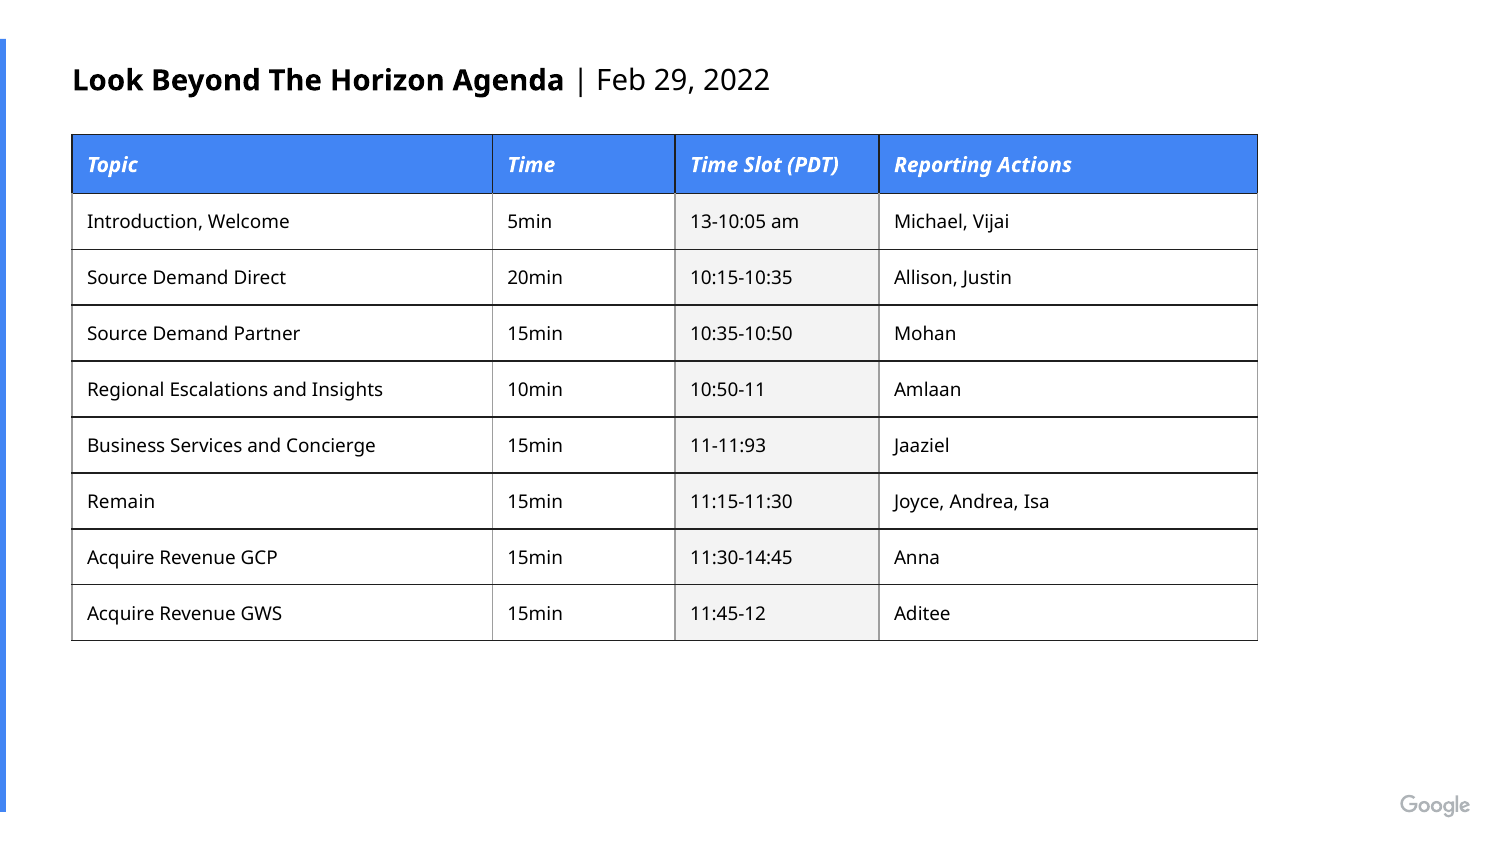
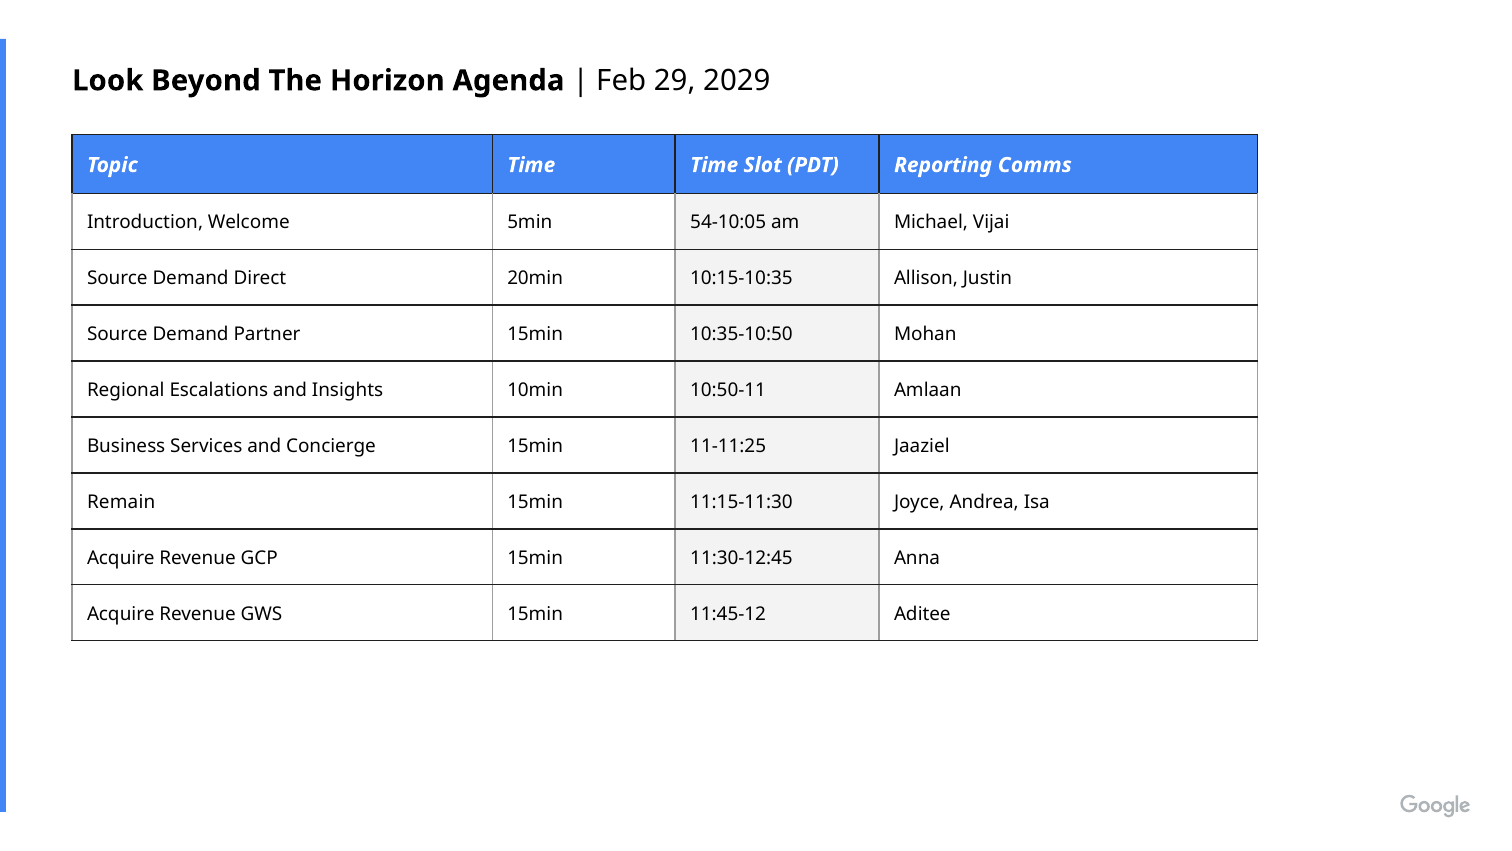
2022: 2022 -> 2029
Actions: Actions -> Comms
13-10:05: 13-10:05 -> 54-10:05
11-11:93: 11-11:93 -> 11-11:25
11:30-14:45: 11:30-14:45 -> 11:30-12:45
